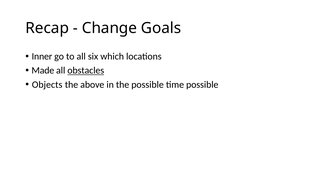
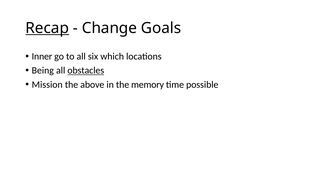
Recap underline: none -> present
Made: Made -> Being
Objects: Objects -> Mission
the possible: possible -> memory
